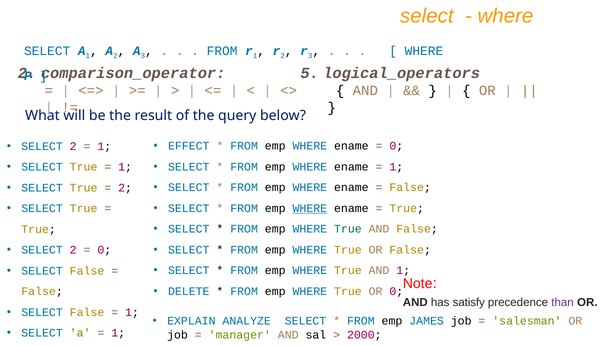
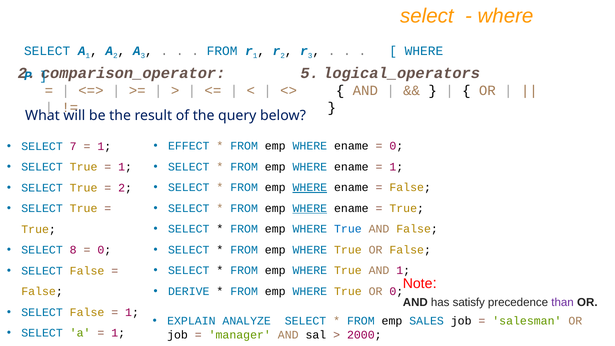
2 at (73, 146): 2 -> 7
WHERE at (310, 188) underline: none -> present
True at (348, 229) colour: green -> blue
2 at (73, 250): 2 -> 8
DELETE: DELETE -> DERIVE
JAMES: JAMES -> SALES
